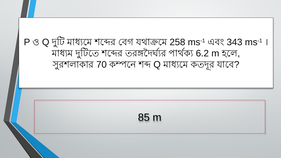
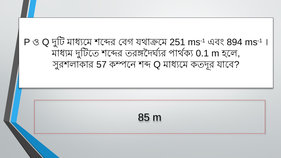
258: 258 -> 251
343: 343 -> 894
6.2: 6.2 -> 0.1
70: 70 -> 57
